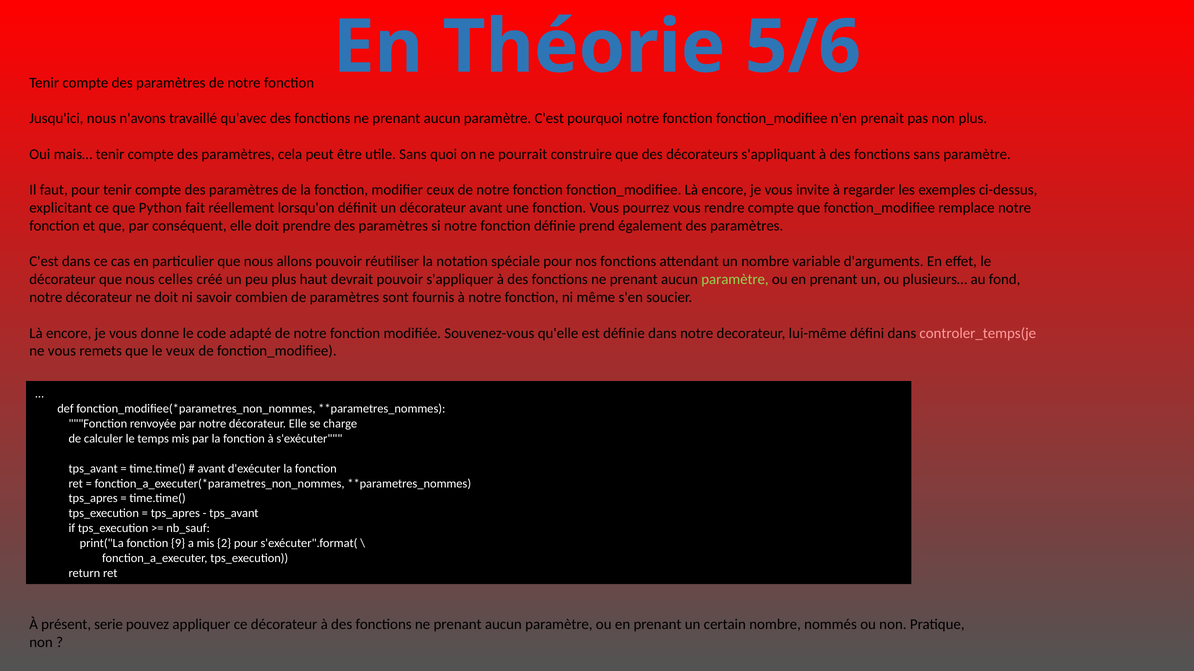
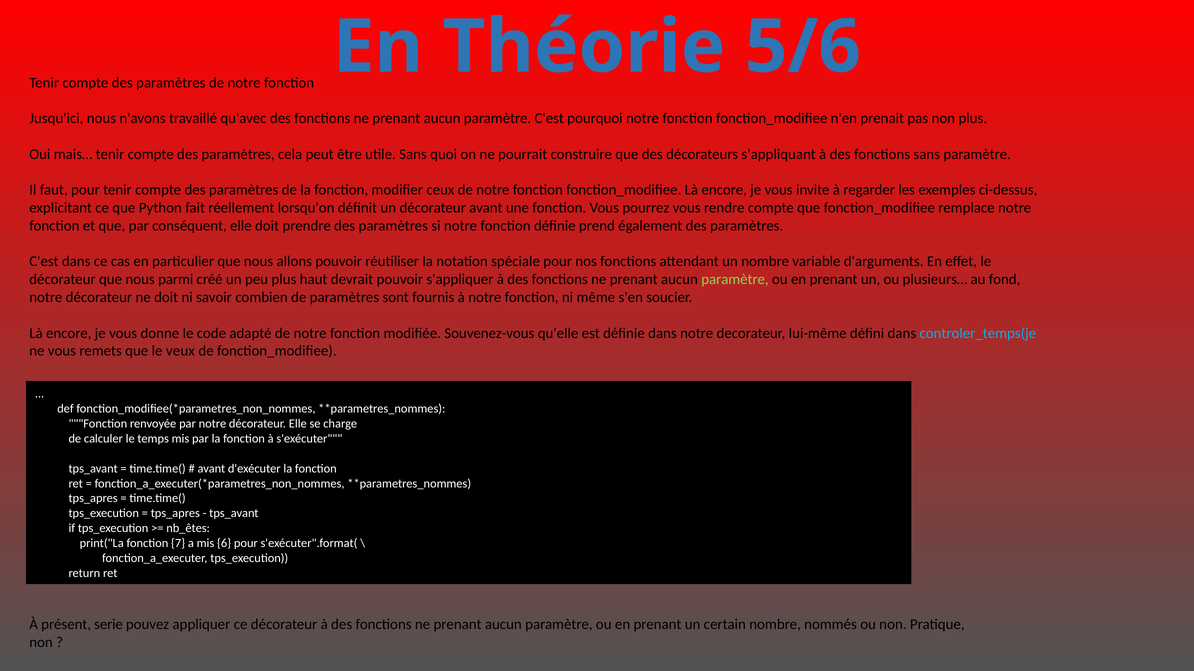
celles: celles -> parmi
controler_temps(je colour: pink -> light blue
nb_sauf: nb_sauf -> nb_êtes
9: 9 -> 7
2: 2 -> 6
